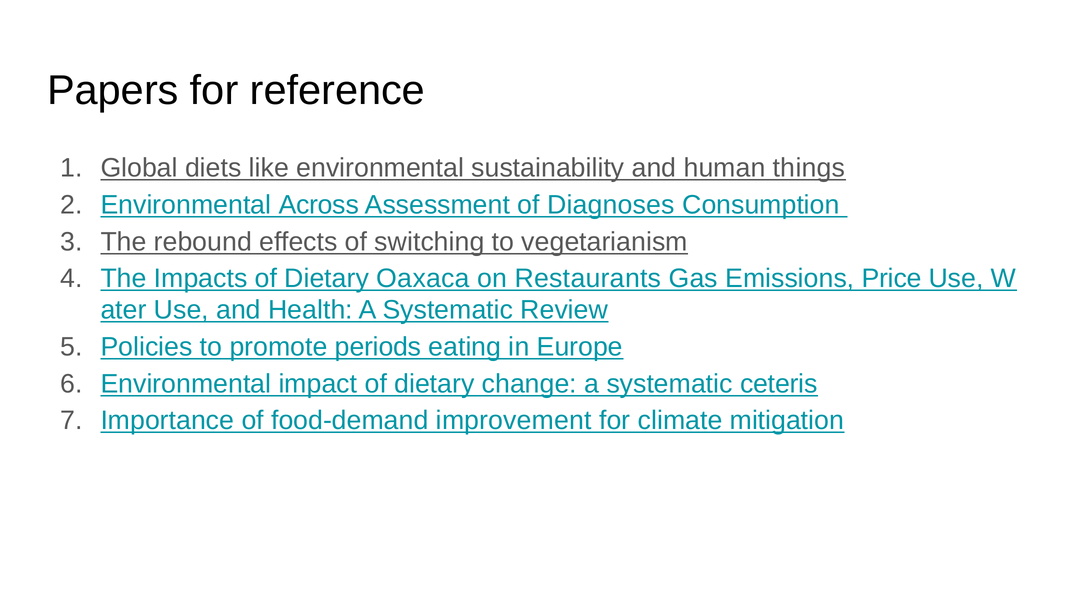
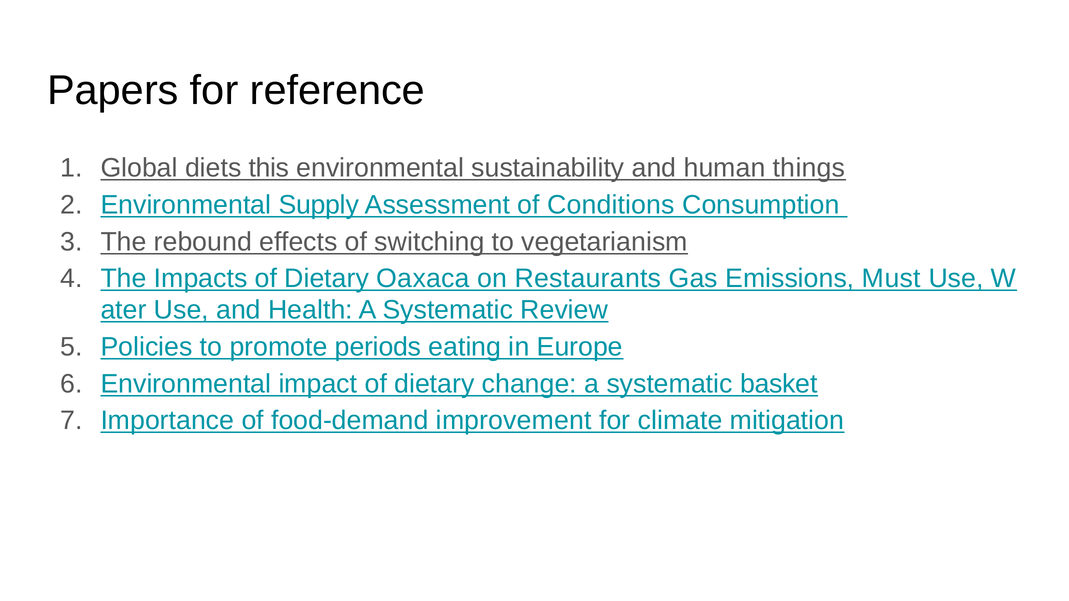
like: like -> this
Across: Across -> Supply
Diagnoses: Diagnoses -> Conditions
Price: Price -> Must
ceteris: ceteris -> basket
